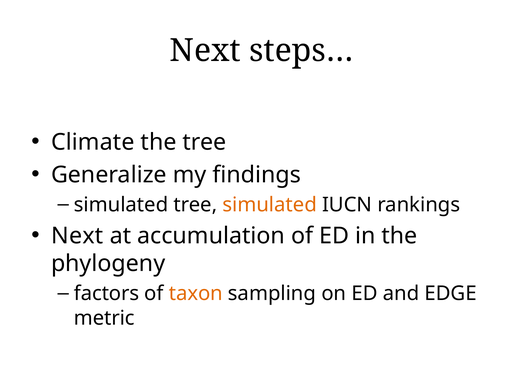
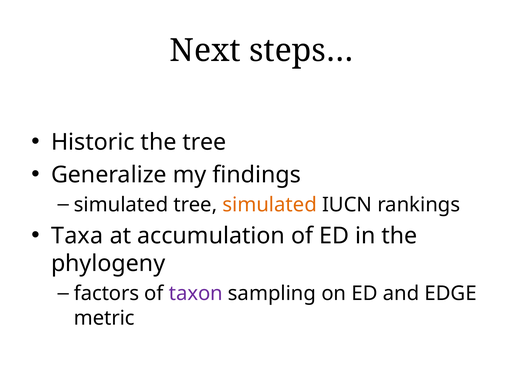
Climate: Climate -> Historic
Next at (77, 236): Next -> Taxa
taxon colour: orange -> purple
